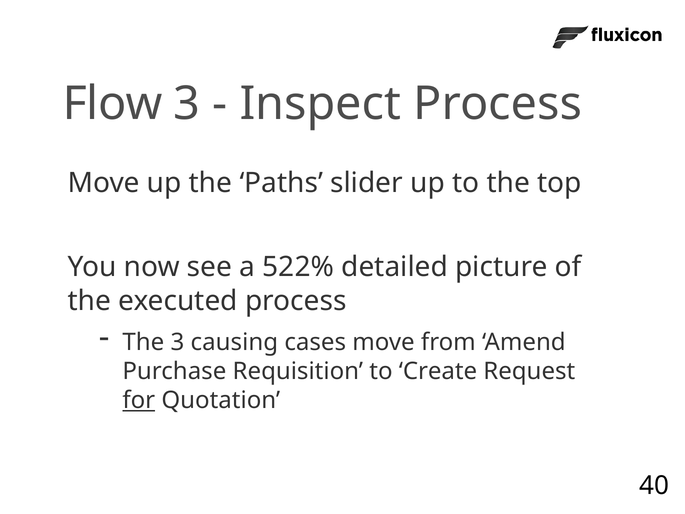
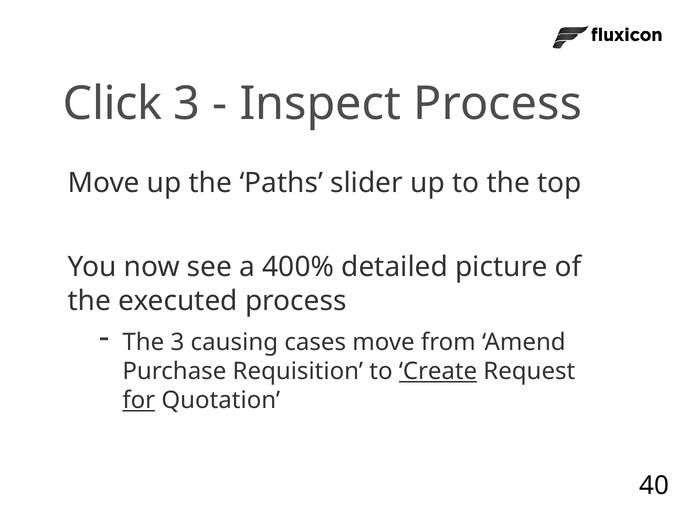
Flow: Flow -> Click
522%: 522% -> 400%
Create underline: none -> present
